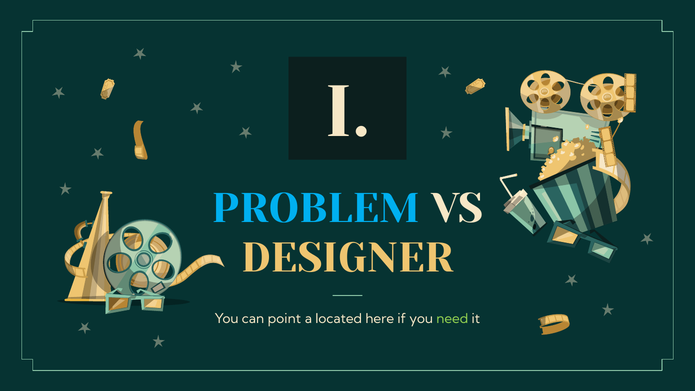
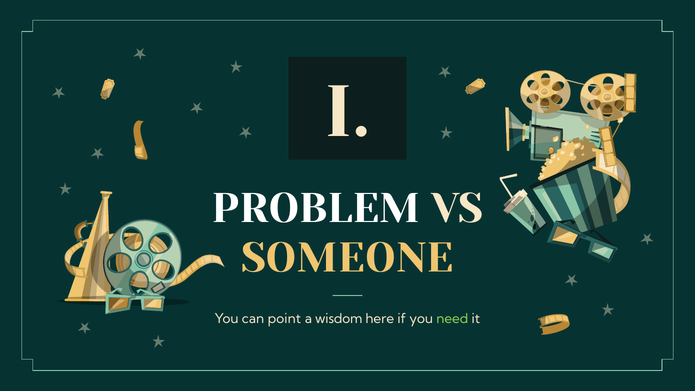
PROBLEM colour: light blue -> white
DESIGNER: DESIGNER -> SOMEONE
located: located -> wisdom
